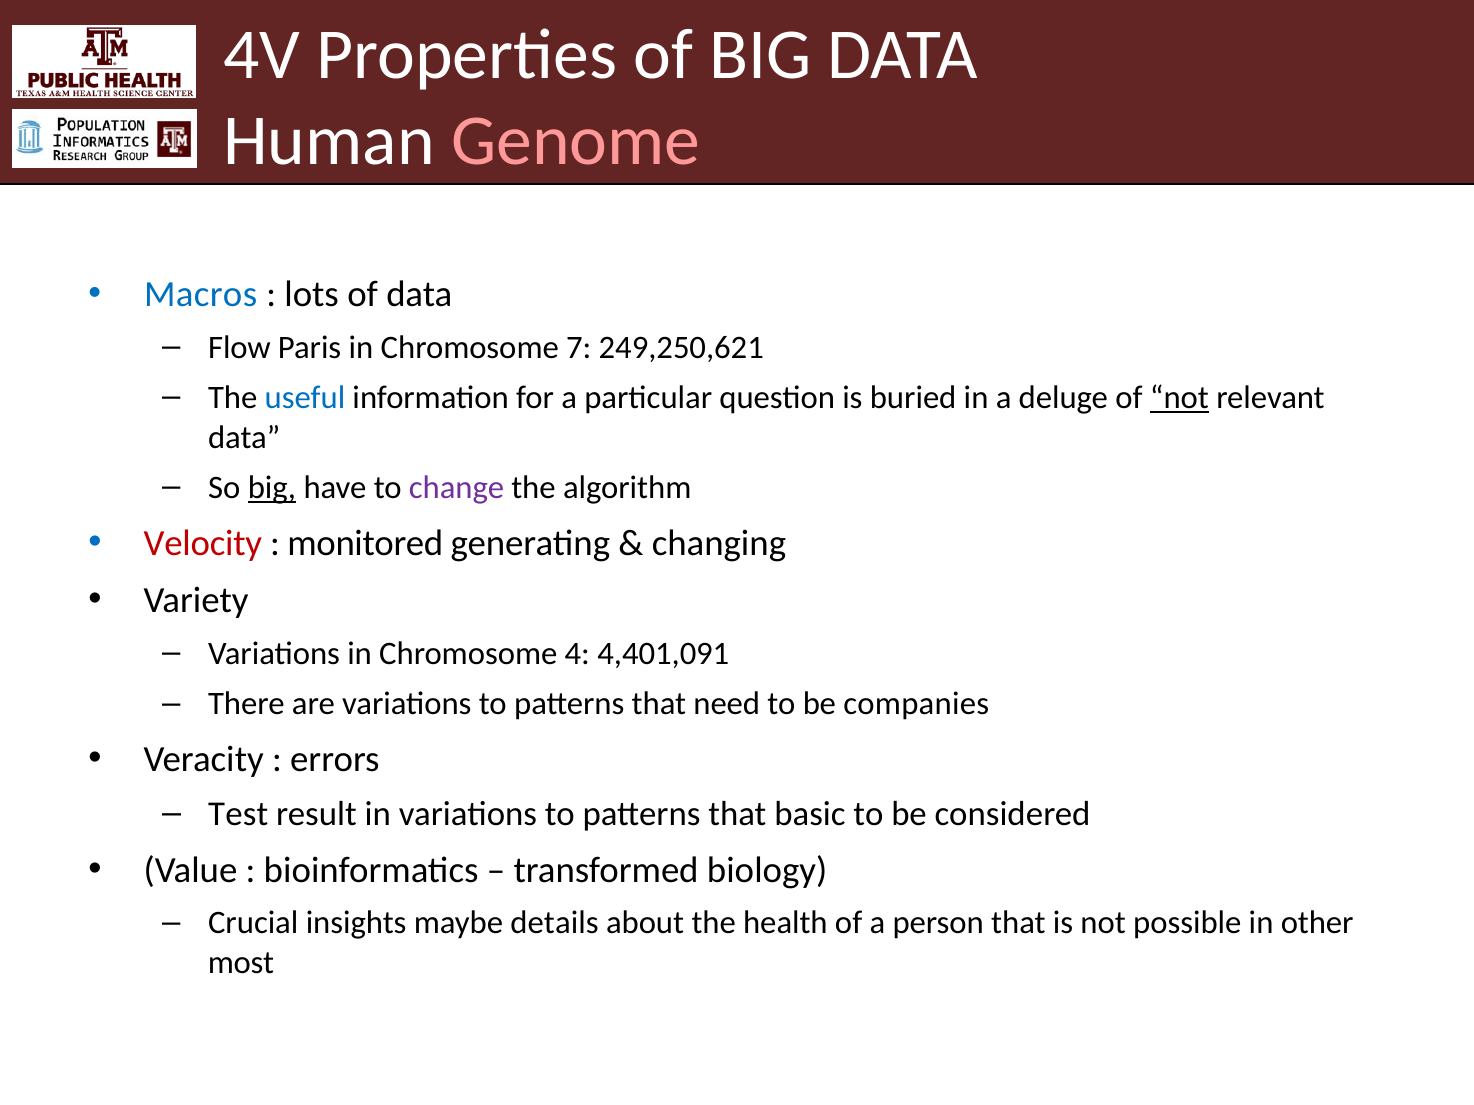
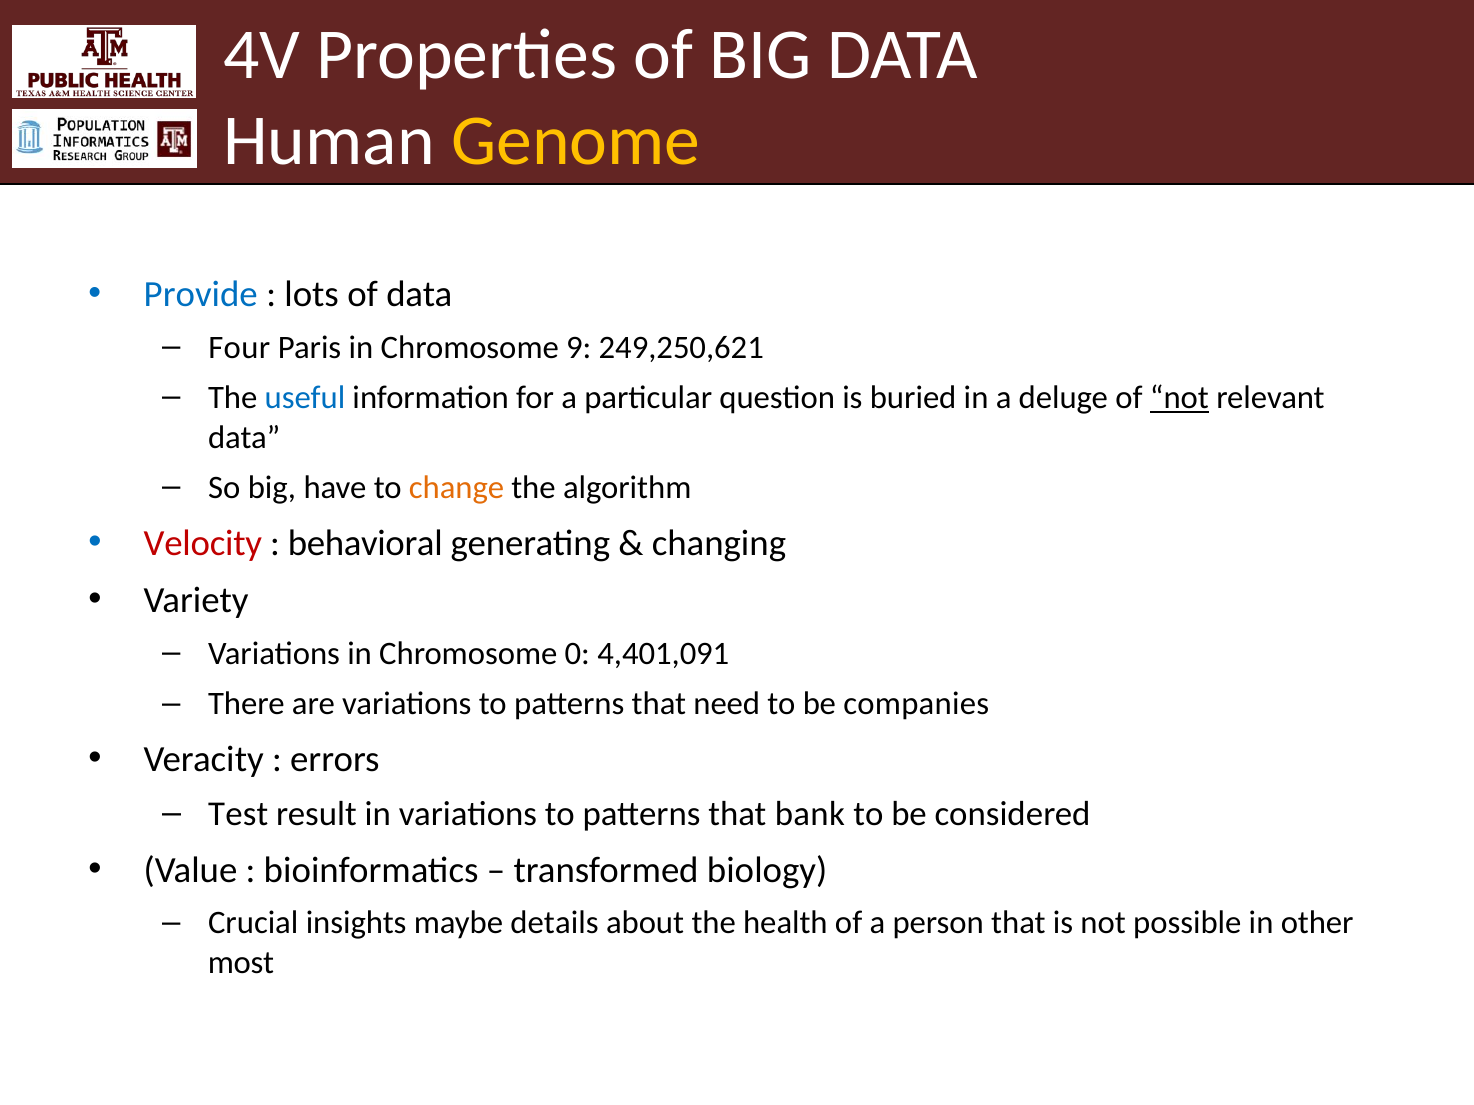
Genome colour: pink -> yellow
Macros: Macros -> Provide
Flow: Flow -> Four
7: 7 -> 9
big at (272, 488) underline: present -> none
change colour: purple -> orange
monitored: monitored -> behavioral
4: 4 -> 0
basic: basic -> bank
